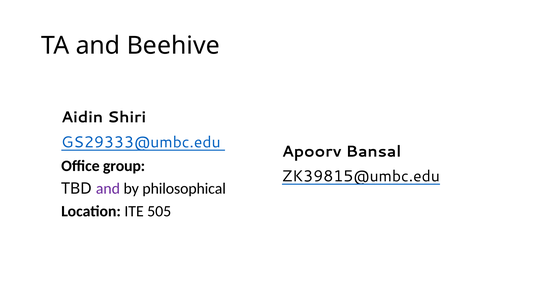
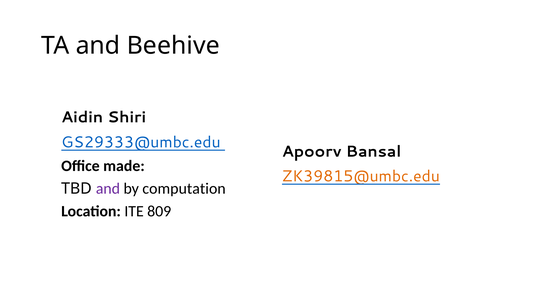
group: group -> made
ZK39815@umbc.edu colour: black -> orange
philosophical: philosophical -> computation
505: 505 -> 809
